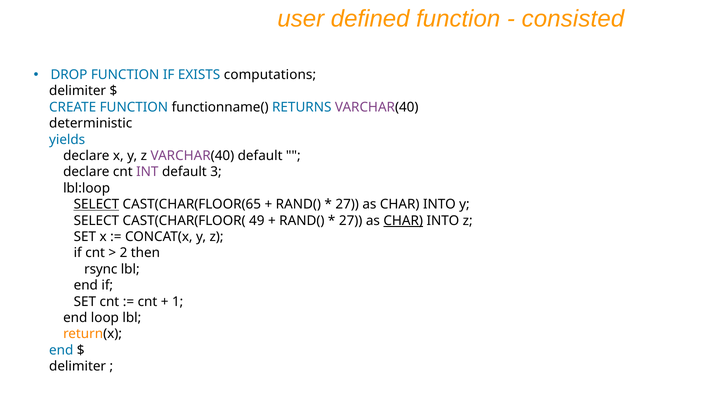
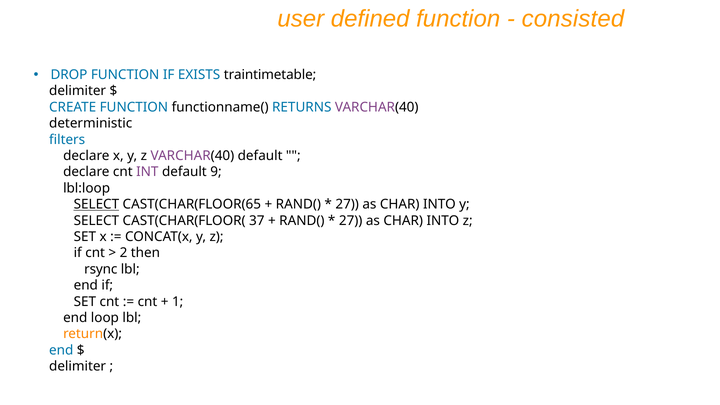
computations: computations -> traintimetable
yields: yields -> filters
3: 3 -> 9
49: 49 -> 37
CHAR at (403, 221) underline: present -> none
